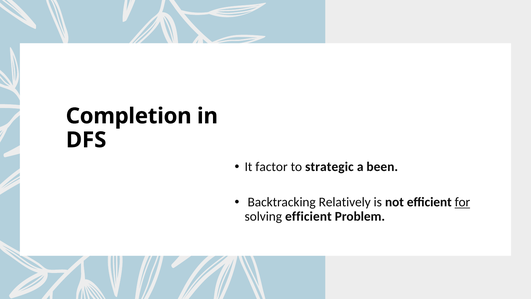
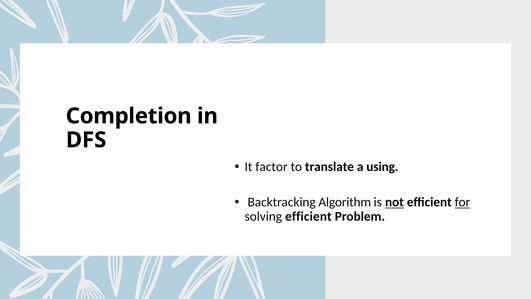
strategic: strategic -> translate
been: been -> using
Relatively: Relatively -> Algorithm
not underline: none -> present
